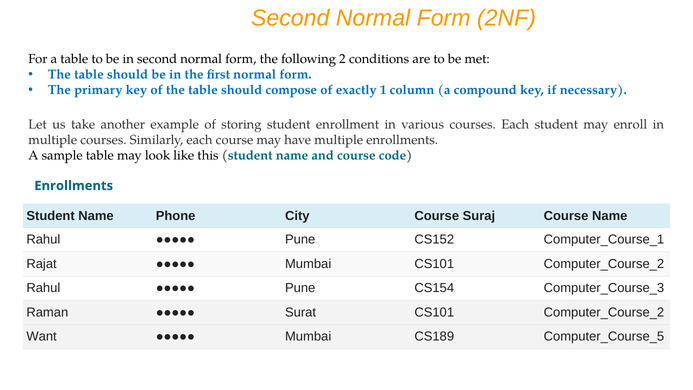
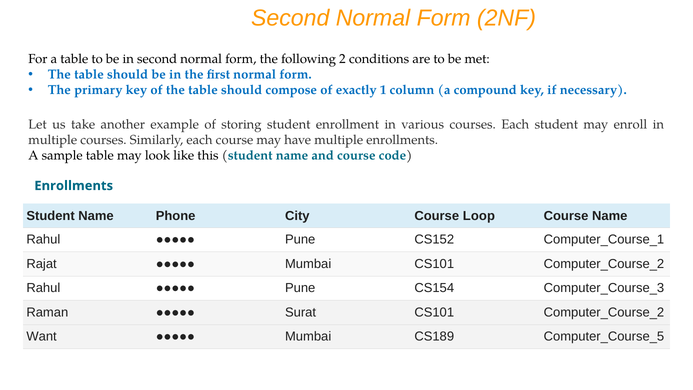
Suraj: Suraj -> Loop
